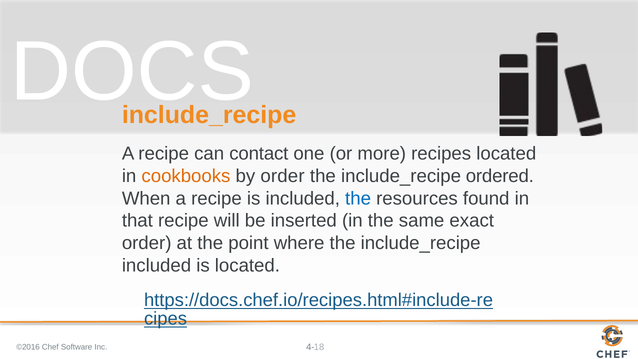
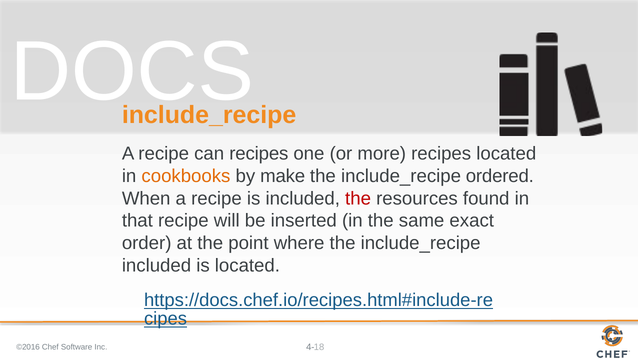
can contact: contact -> recipes
by order: order -> make
the at (358, 198) colour: blue -> red
